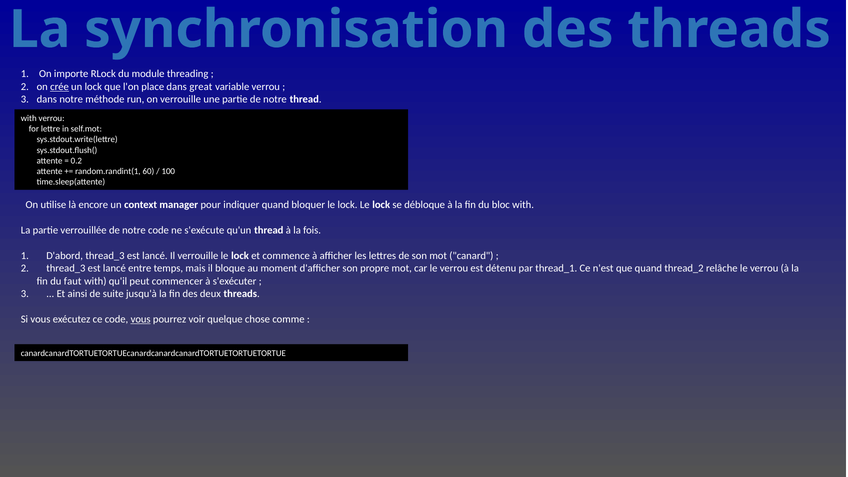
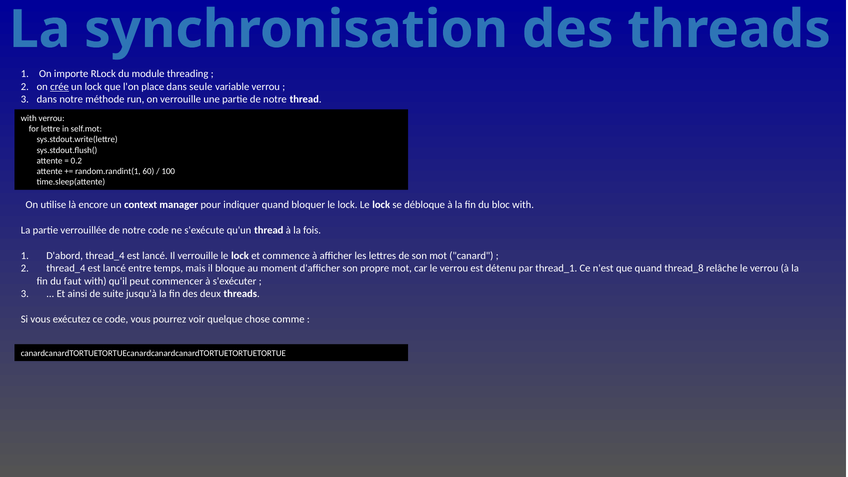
great: great -> seule
D'abord thread_3: thread_3 -> thread_4
thread_3 at (66, 268): thread_3 -> thread_4
thread_2: thread_2 -> thread_8
vous at (141, 319) underline: present -> none
